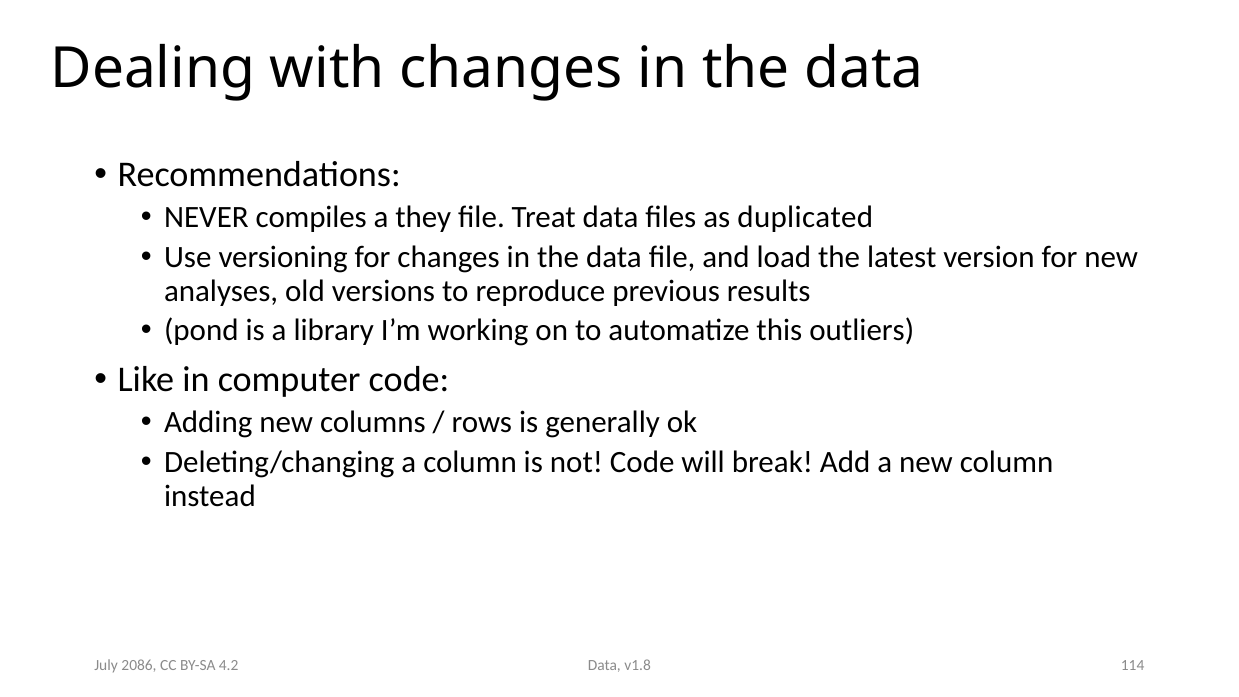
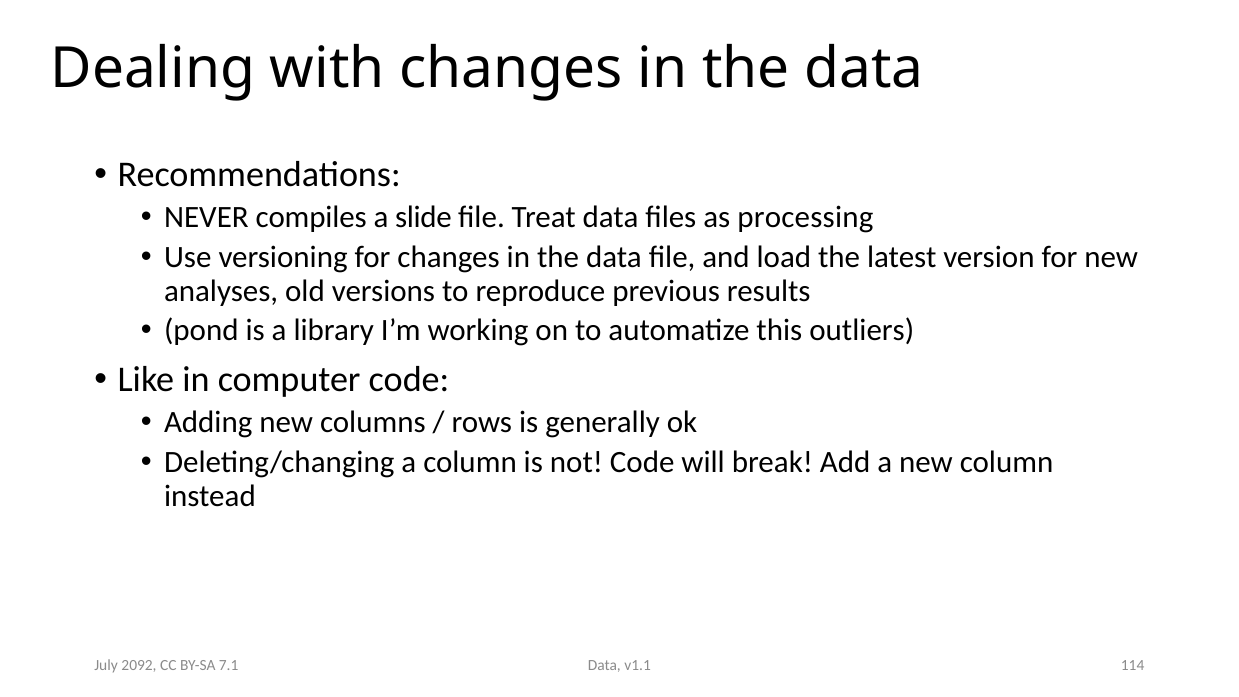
they: they -> slide
duplicated: duplicated -> processing
v1.8: v1.8 -> v1.1
2086: 2086 -> 2092
4.2: 4.2 -> 7.1
